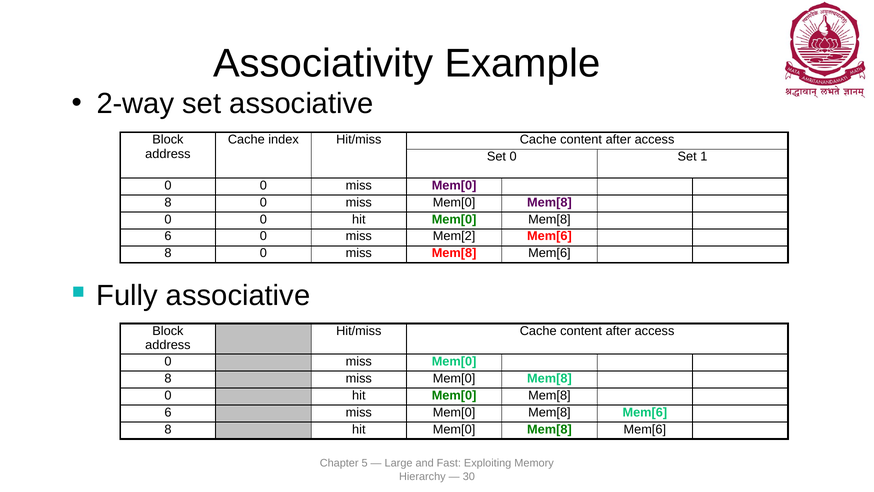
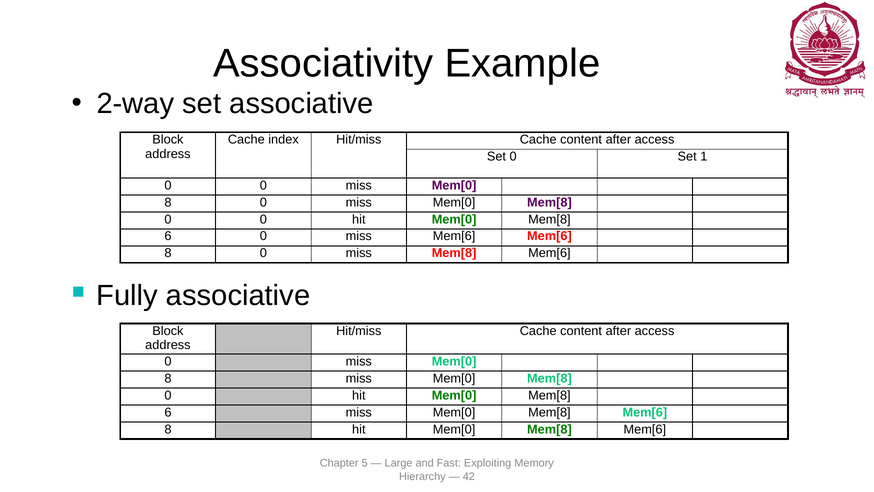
miss Mem[2: Mem[2 -> Mem[6
30: 30 -> 42
